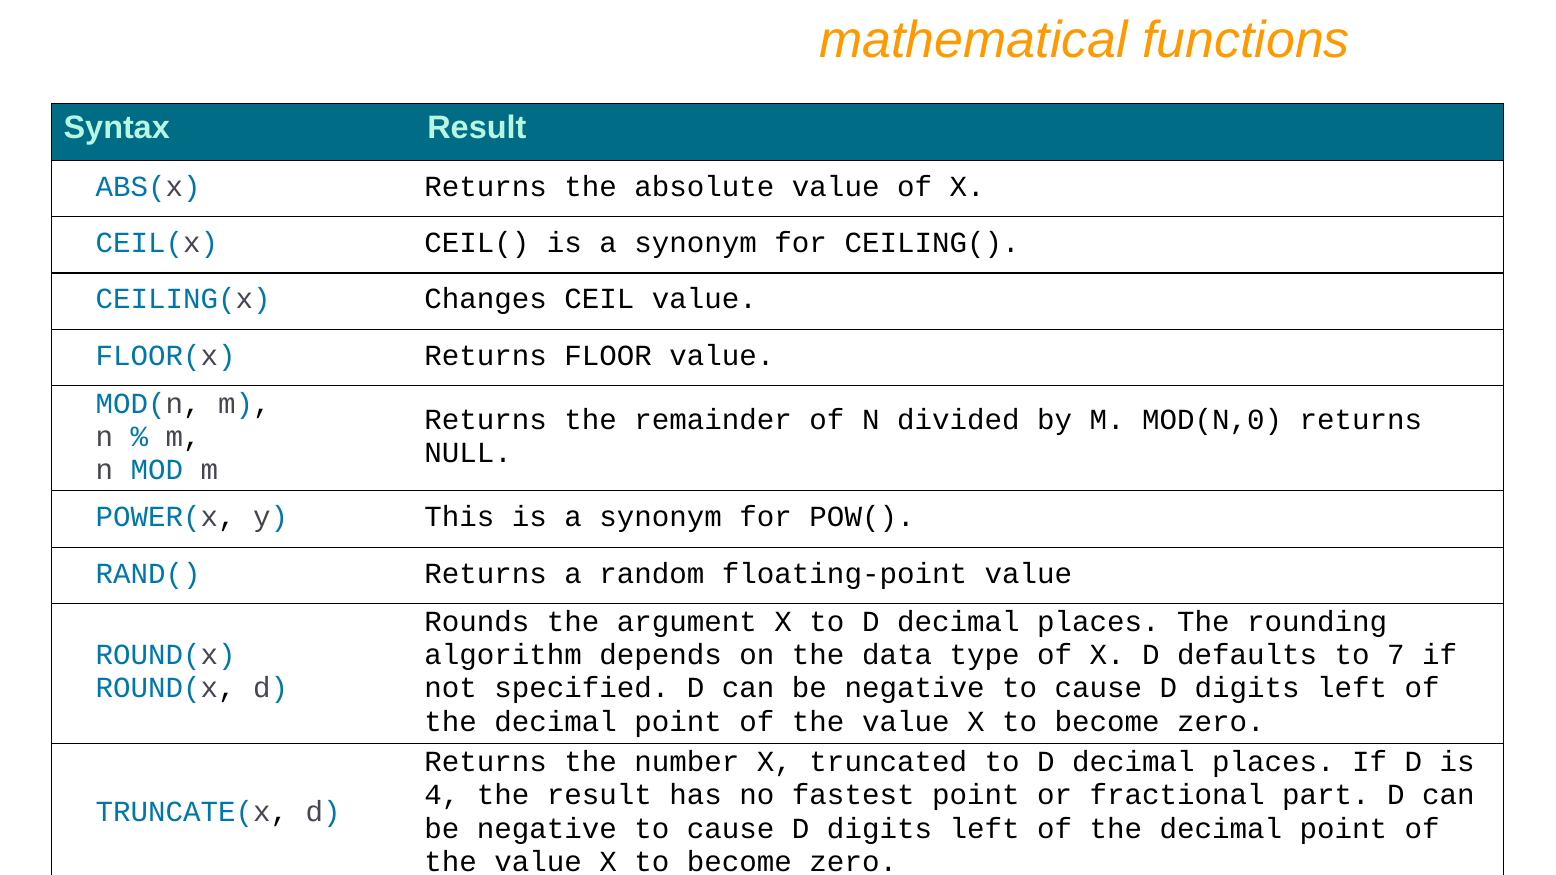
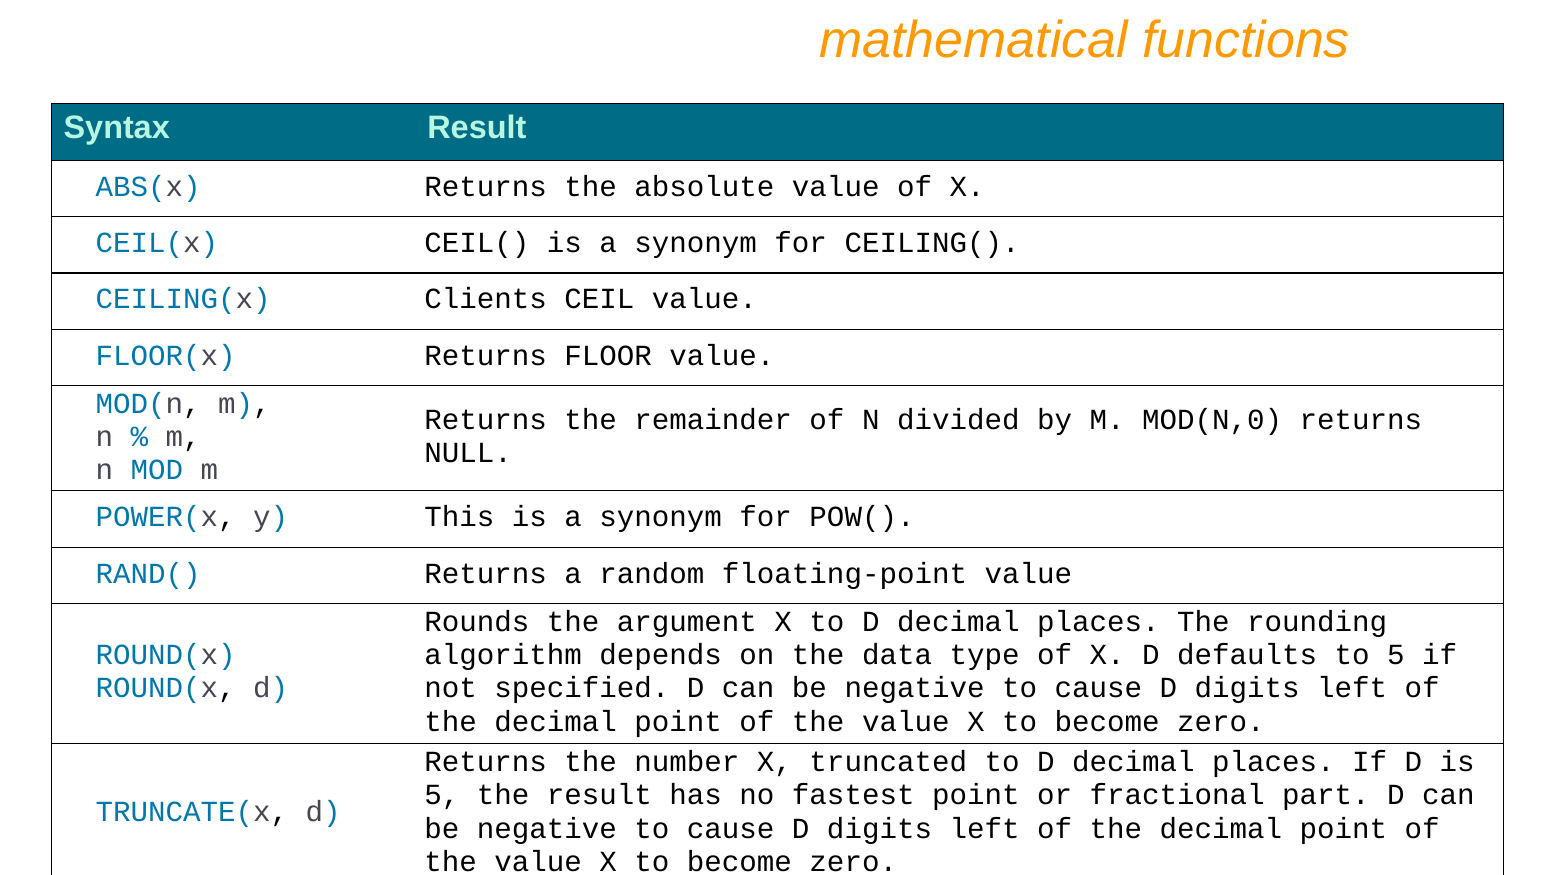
Changes: Changes -> Clients
to 7: 7 -> 5
4 at (442, 796): 4 -> 5
